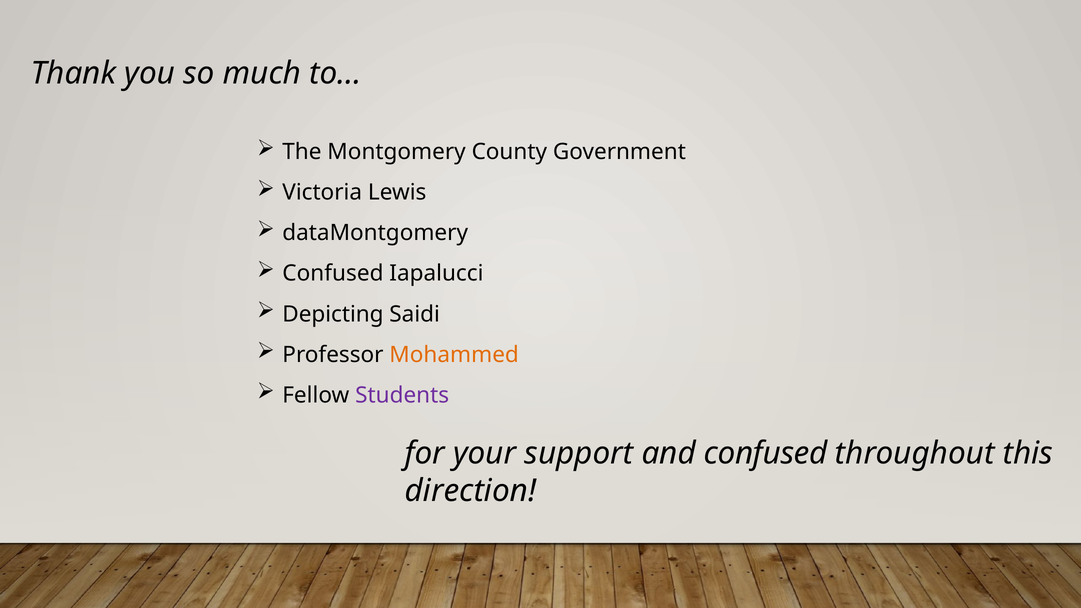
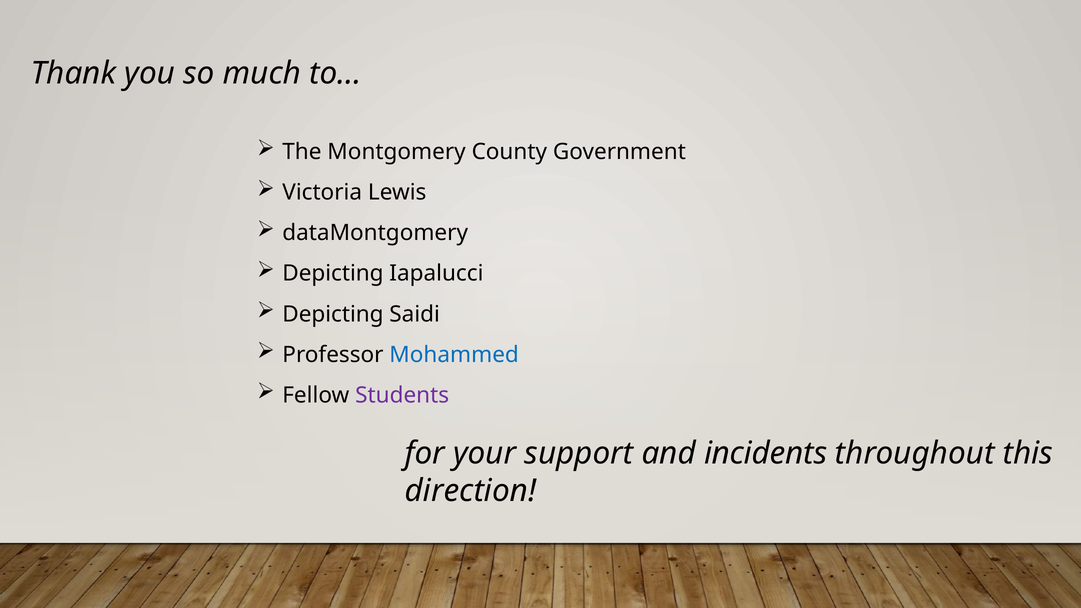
Confused at (333, 274): Confused -> Depicting
Mohammed colour: orange -> blue
and confused: confused -> incidents
